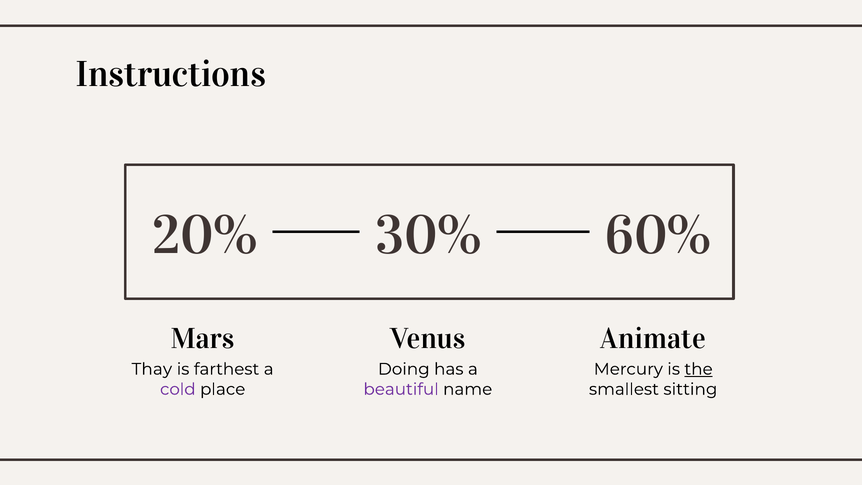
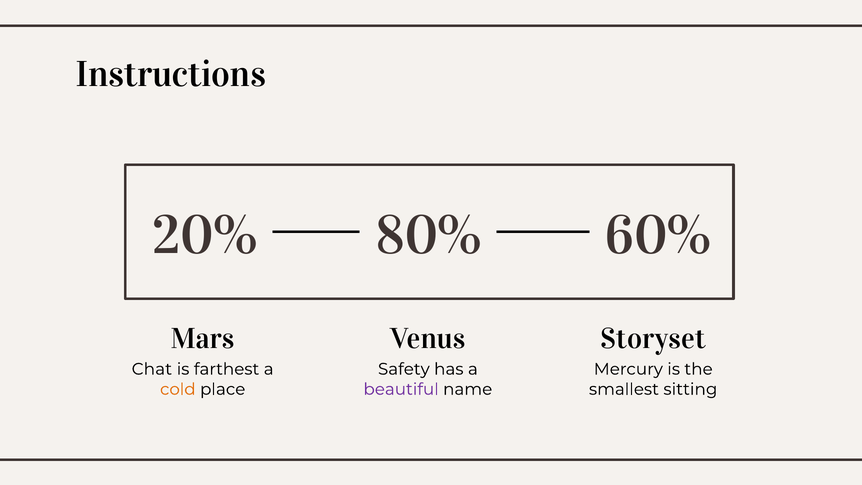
30%: 30% -> 80%
Animate: Animate -> Storyset
Thay: Thay -> Chat
Doing: Doing -> Safety
the underline: present -> none
cold colour: purple -> orange
